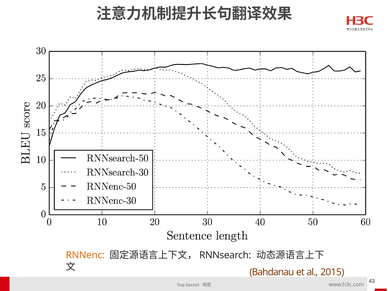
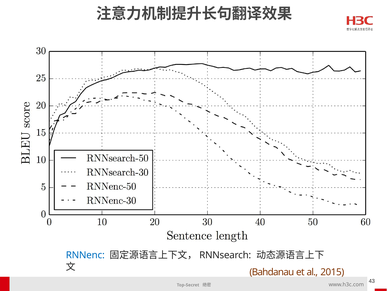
RNNenc colour: orange -> blue
